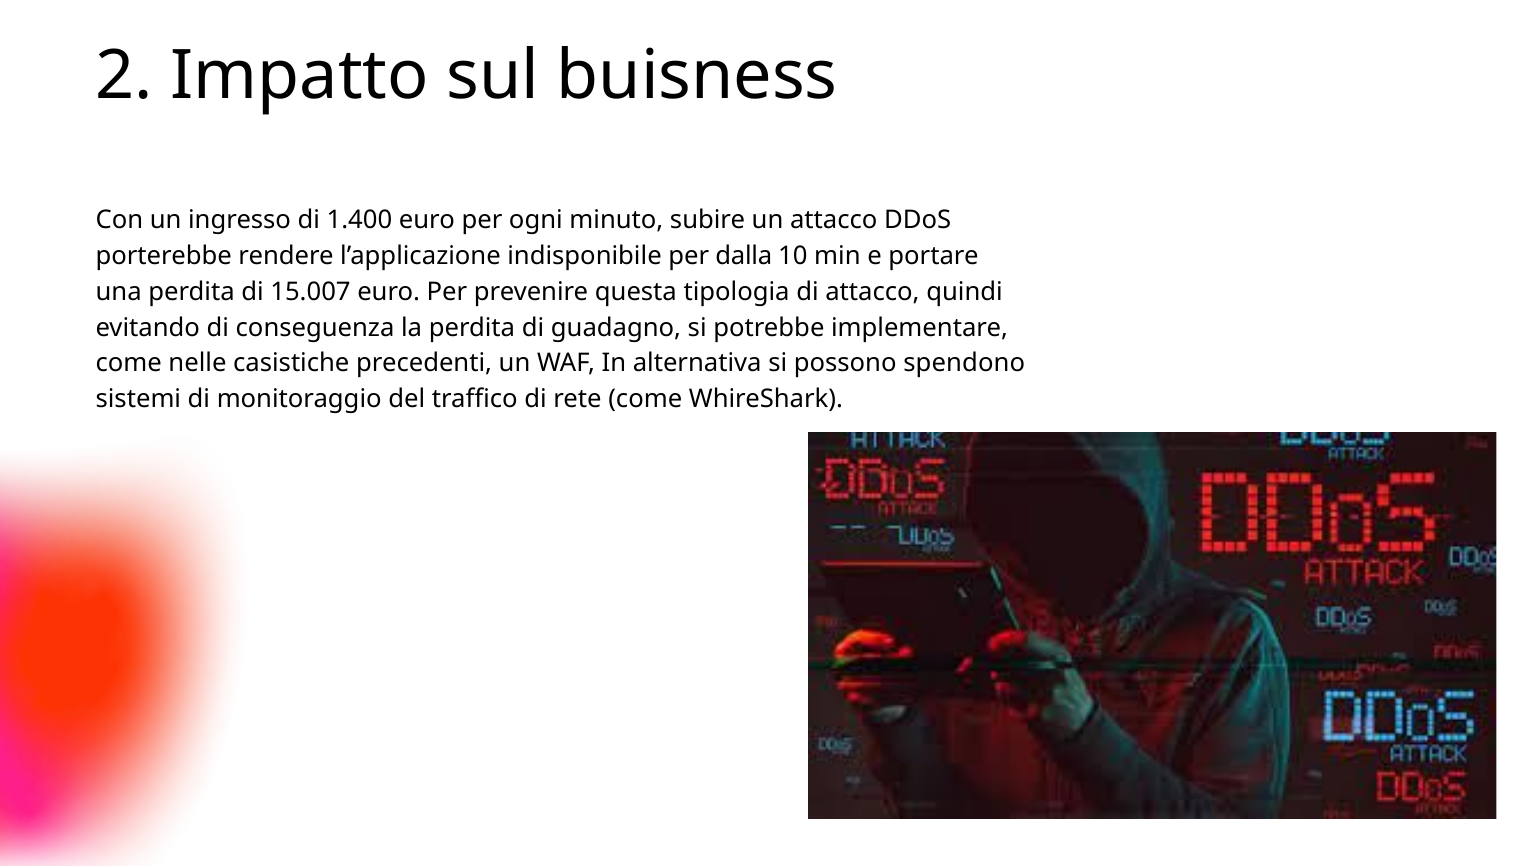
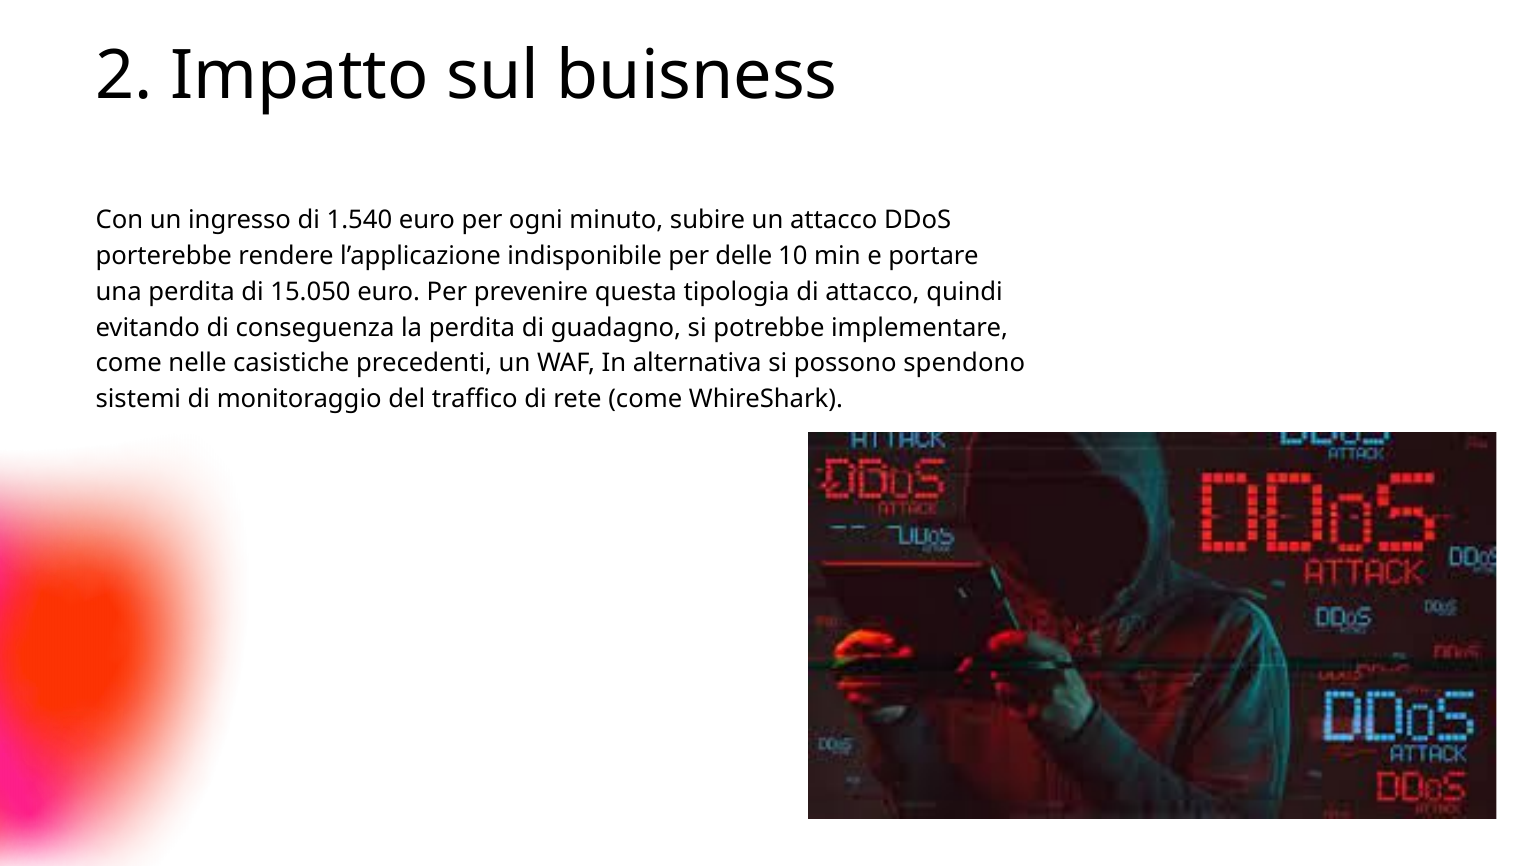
1.400: 1.400 -> 1.540
dalla: dalla -> delle
15.007: 15.007 -> 15.050
